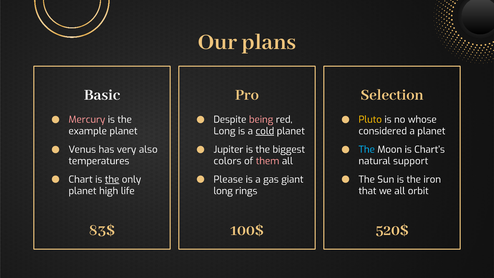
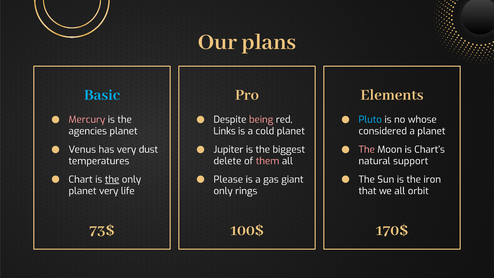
Basic colour: white -> light blue
Selection: Selection -> Elements
Pluto colour: yellow -> light blue
example: example -> agencies
Long at (224, 131): Long -> Links
cold underline: present -> none
also: also -> dust
The at (367, 149) colour: light blue -> pink
colors: colors -> delete
planet high: high -> very
long at (223, 191): long -> only
83$: 83$ -> 73$
520$: 520$ -> 170$
